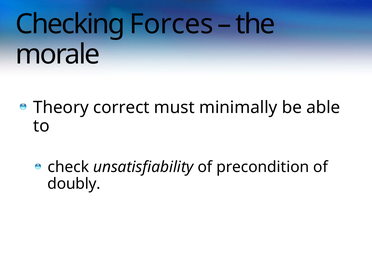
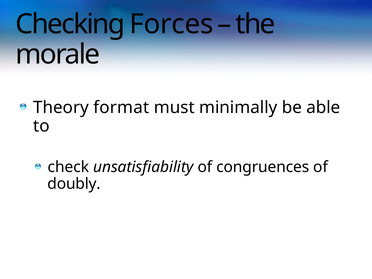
correct: correct -> format
precondition: precondition -> congruences
